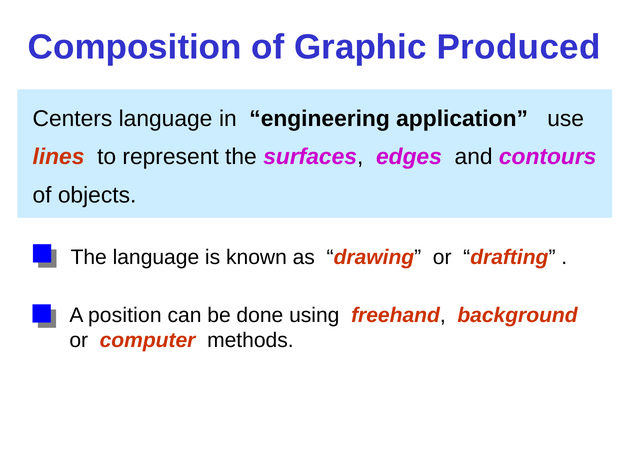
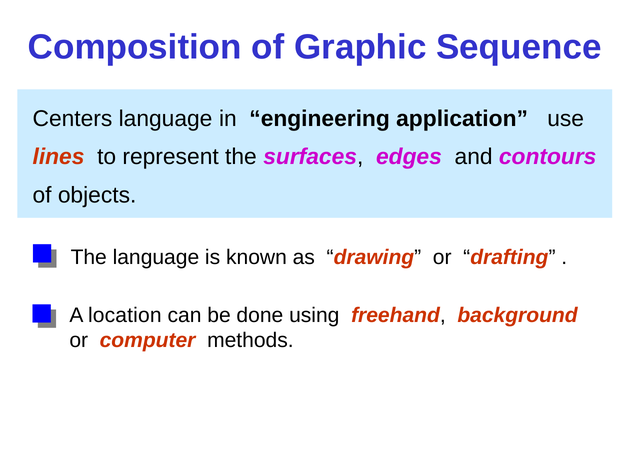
Produced: Produced -> Sequence
position: position -> location
